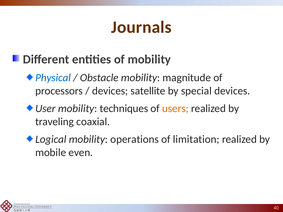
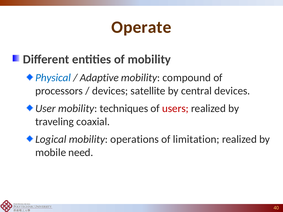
Journals: Journals -> Operate
Obstacle: Obstacle -> Adaptive
magnitude: magnitude -> compound
special: special -> central
users colour: orange -> red
even: even -> need
